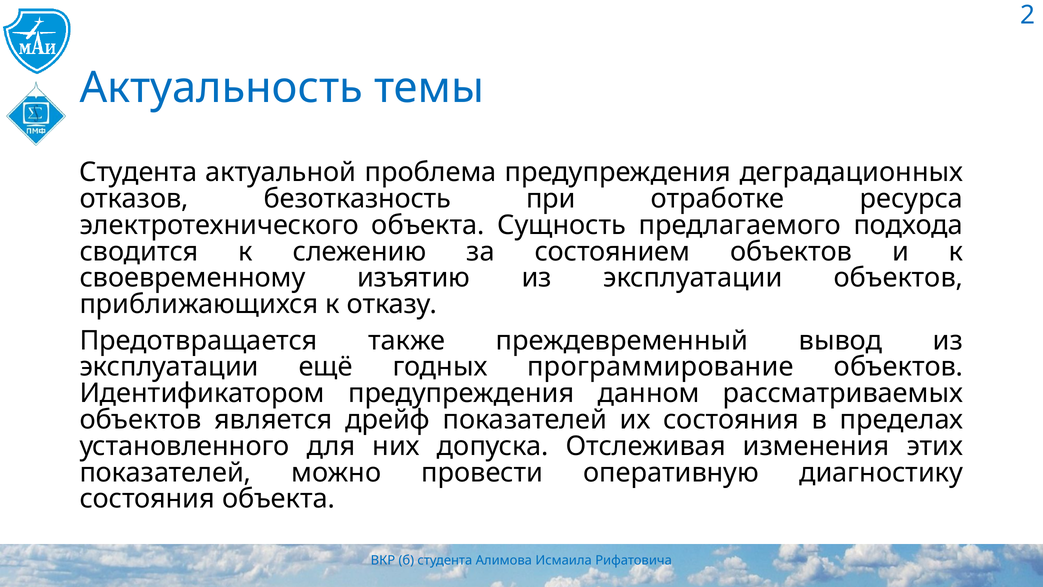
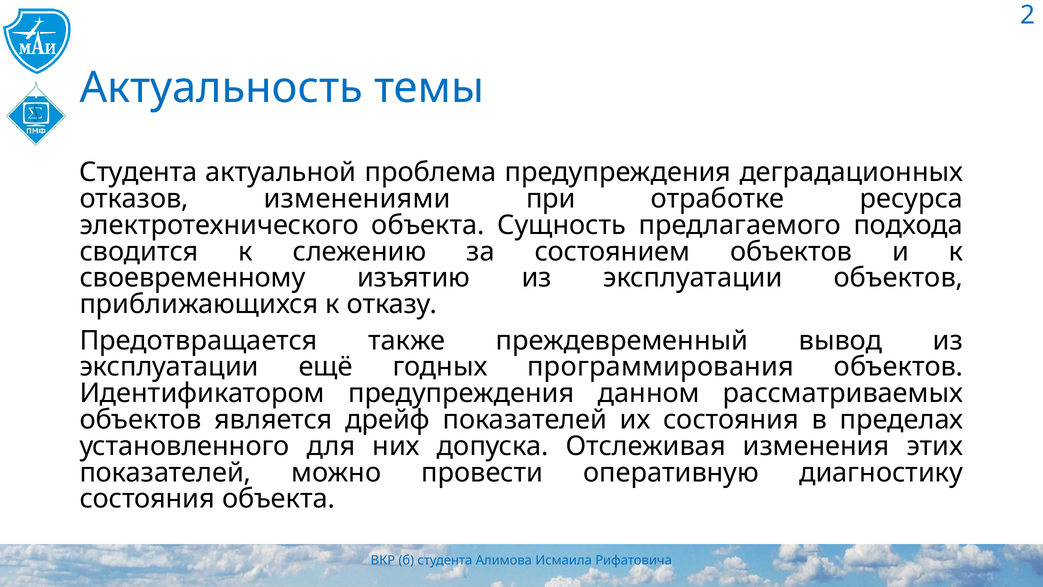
безотказность: безотказность -> изменениями
программирование: программирование -> программирования
